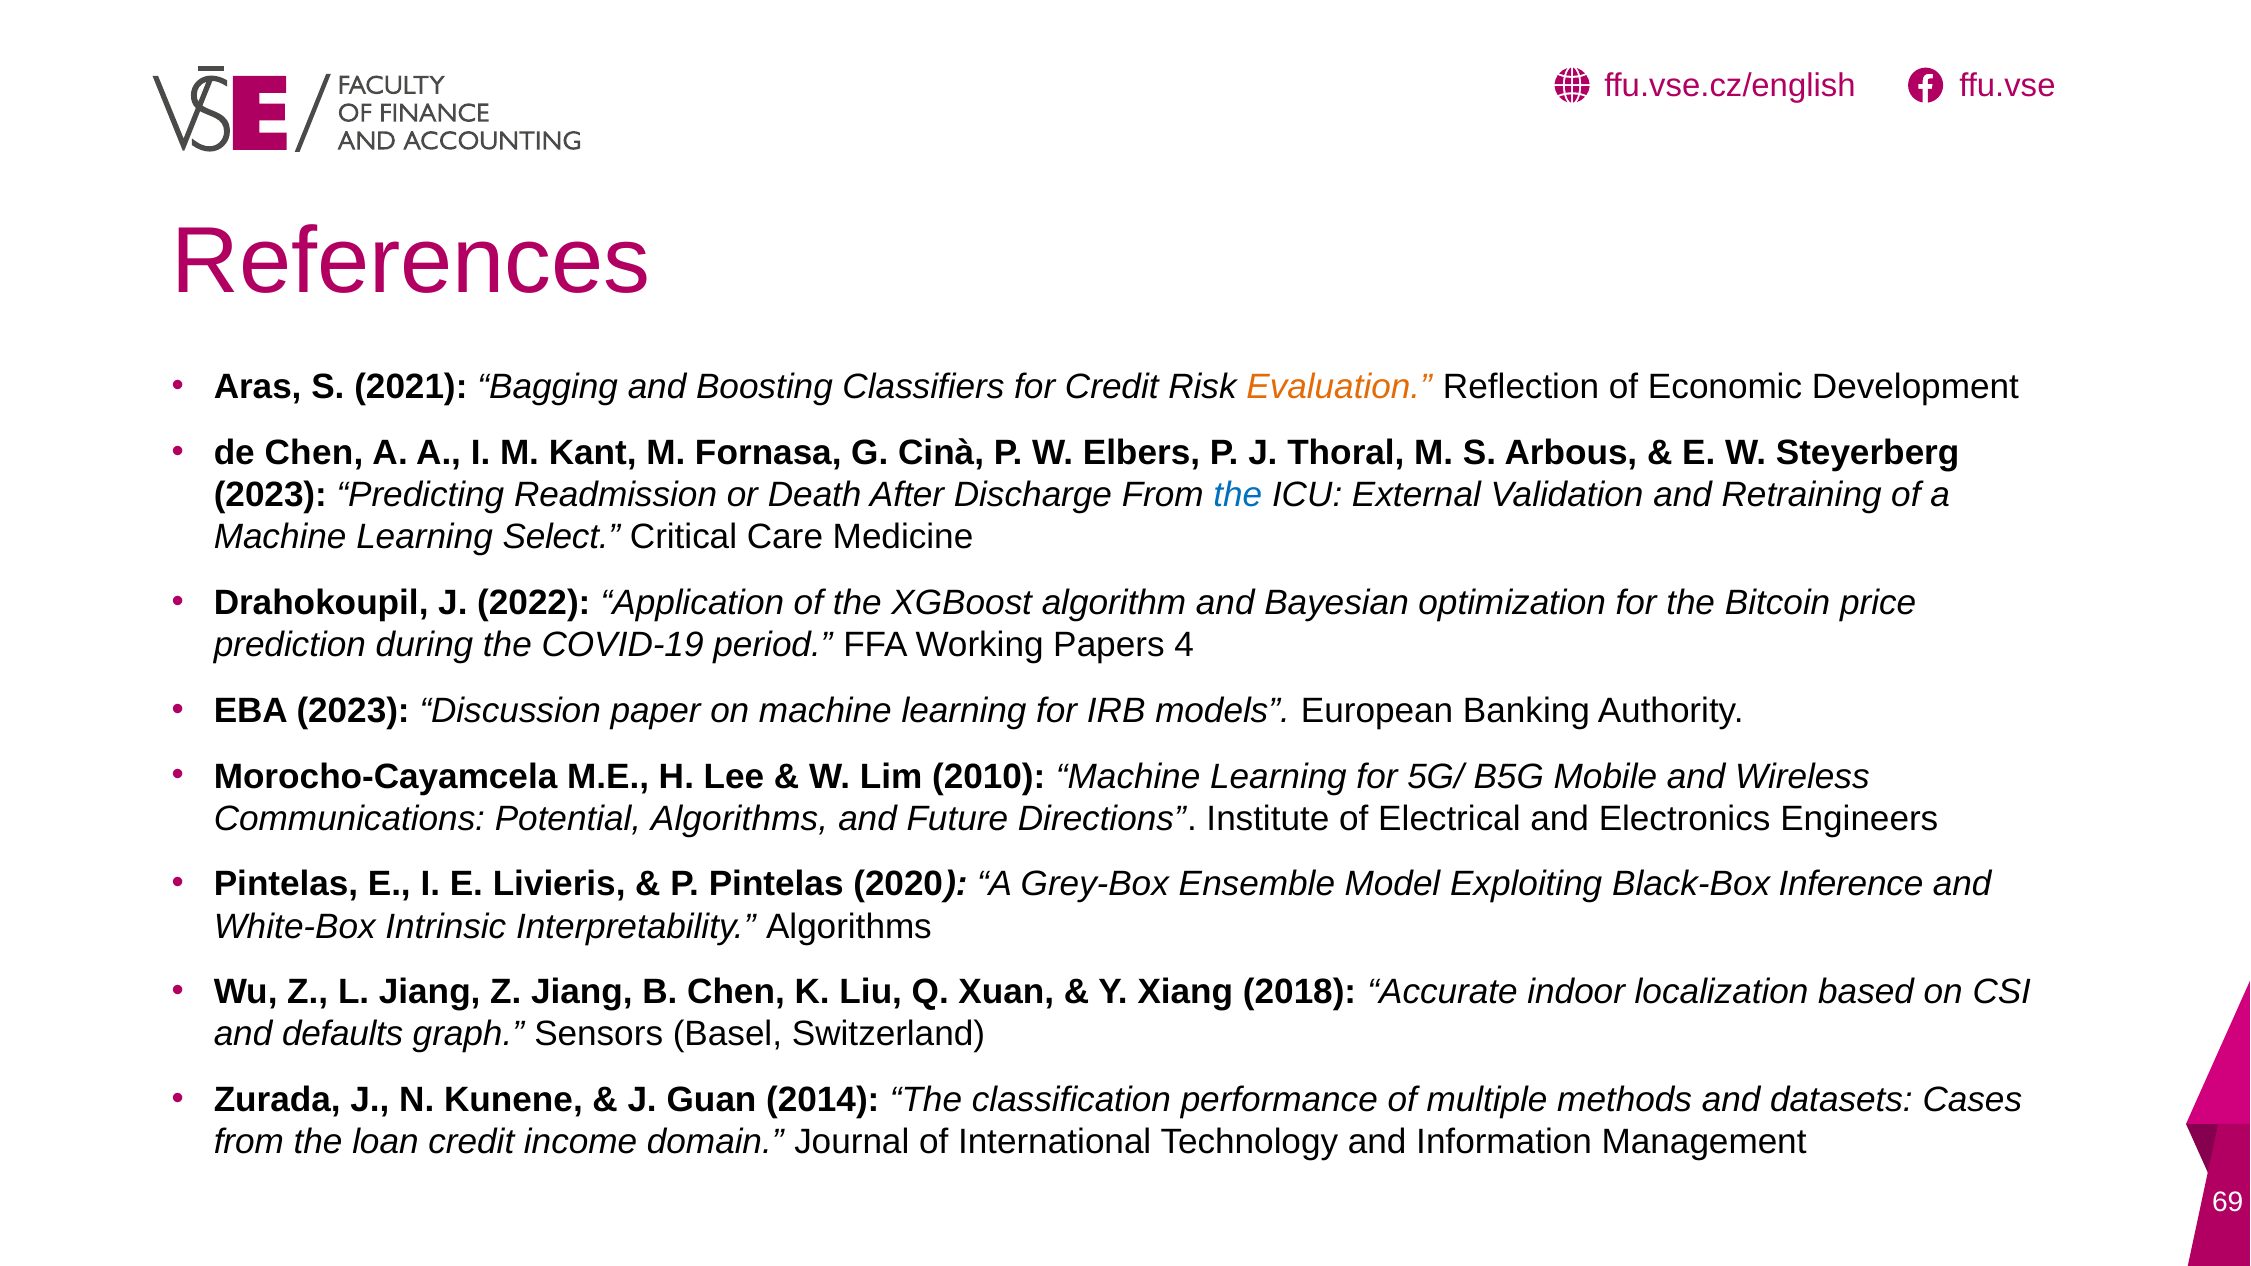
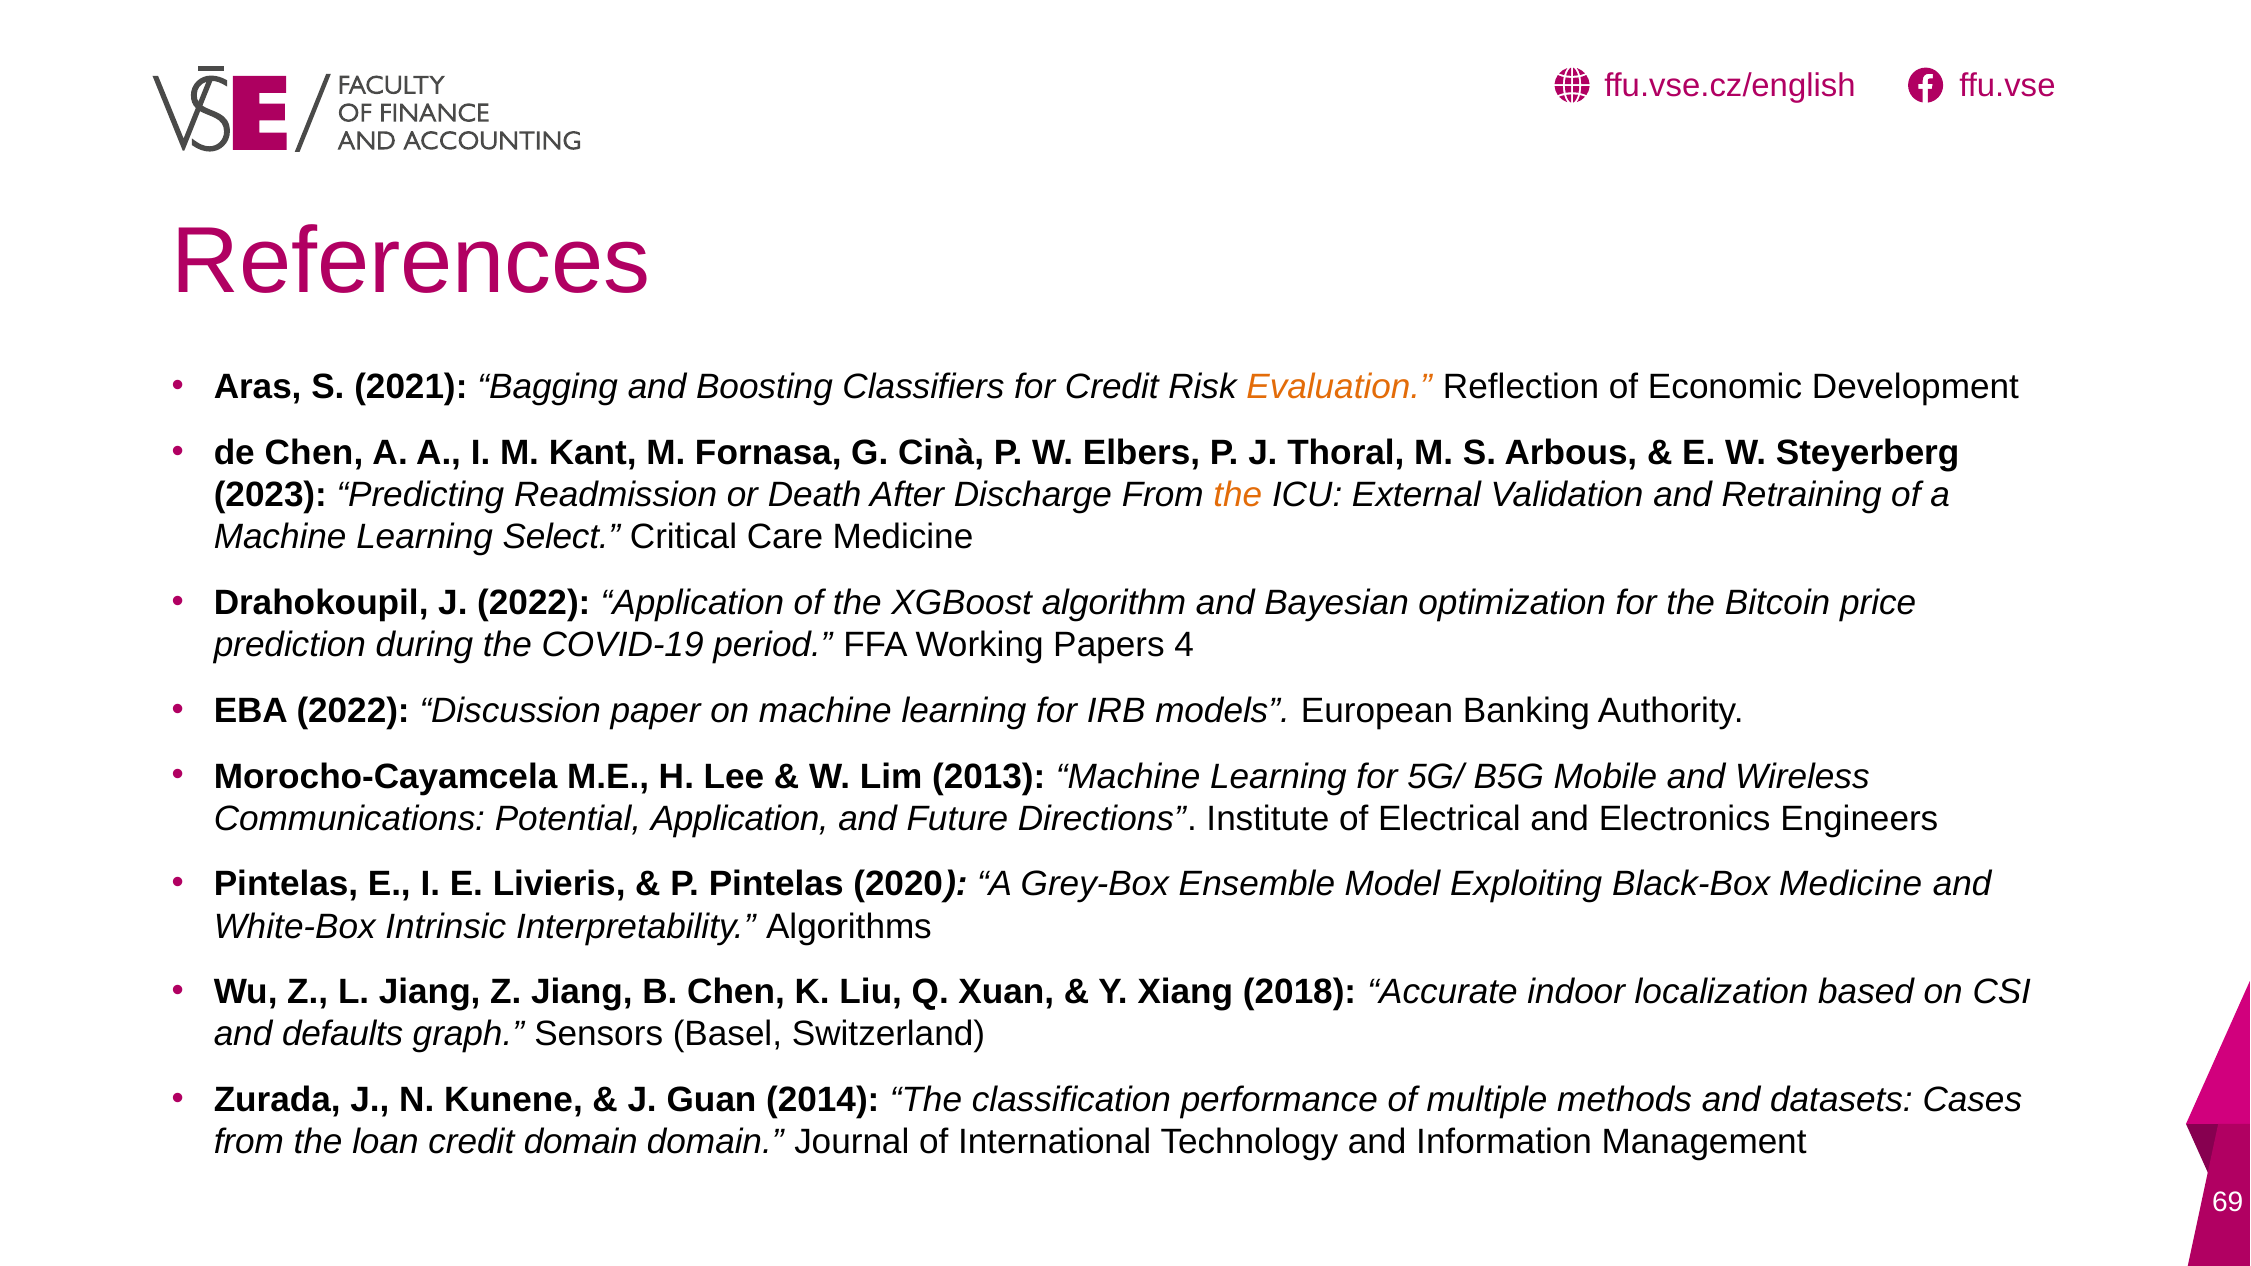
the at (1238, 495) colour: blue -> orange
EBA 2023: 2023 -> 2022
2010: 2010 -> 2013
Potential Algorithms: Algorithms -> Application
Black-Box Inference: Inference -> Medicine
credit income: income -> domain
